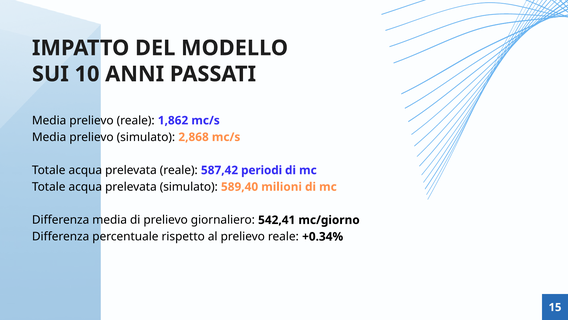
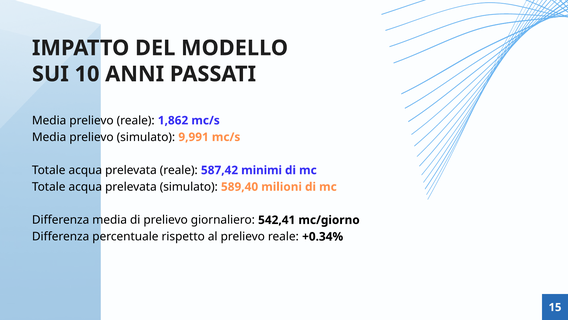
2,868: 2,868 -> 9,991
periodi: periodi -> minimi
